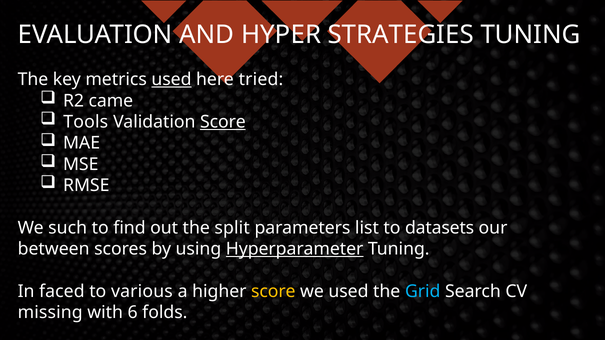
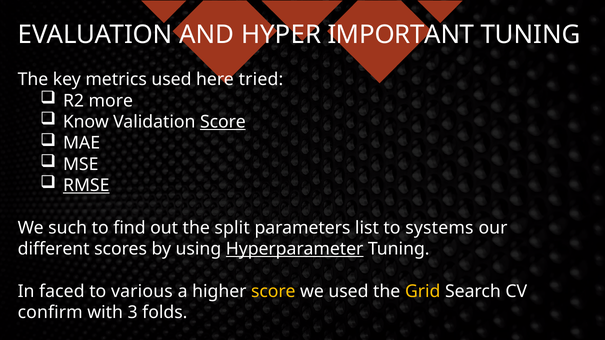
STRATEGIES: STRATEGIES -> IMPORTANT
used at (171, 80) underline: present -> none
came: came -> more
Tools: Tools -> Know
RMSE underline: none -> present
datasets: datasets -> systems
between: between -> different
Grid colour: light blue -> yellow
missing: missing -> confirm
6: 6 -> 3
